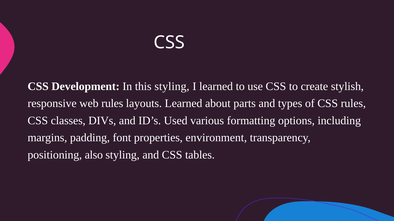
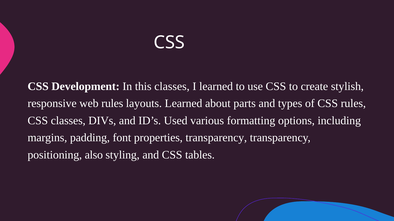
this styling: styling -> classes
properties environment: environment -> transparency
